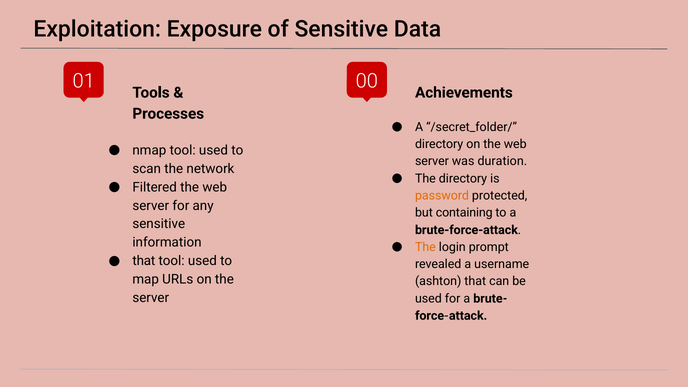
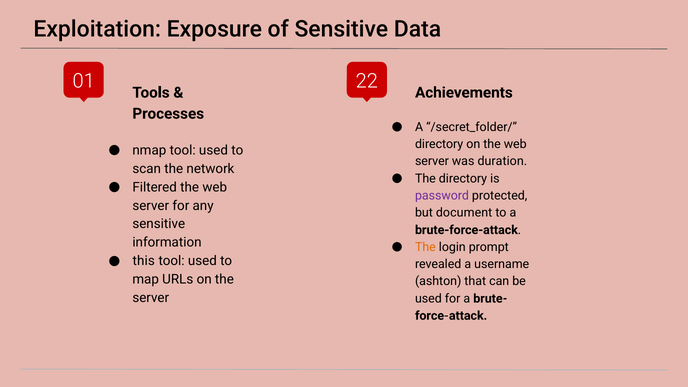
00: 00 -> 22
password colour: orange -> purple
containing: containing -> document
that at (144, 261): that -> this
